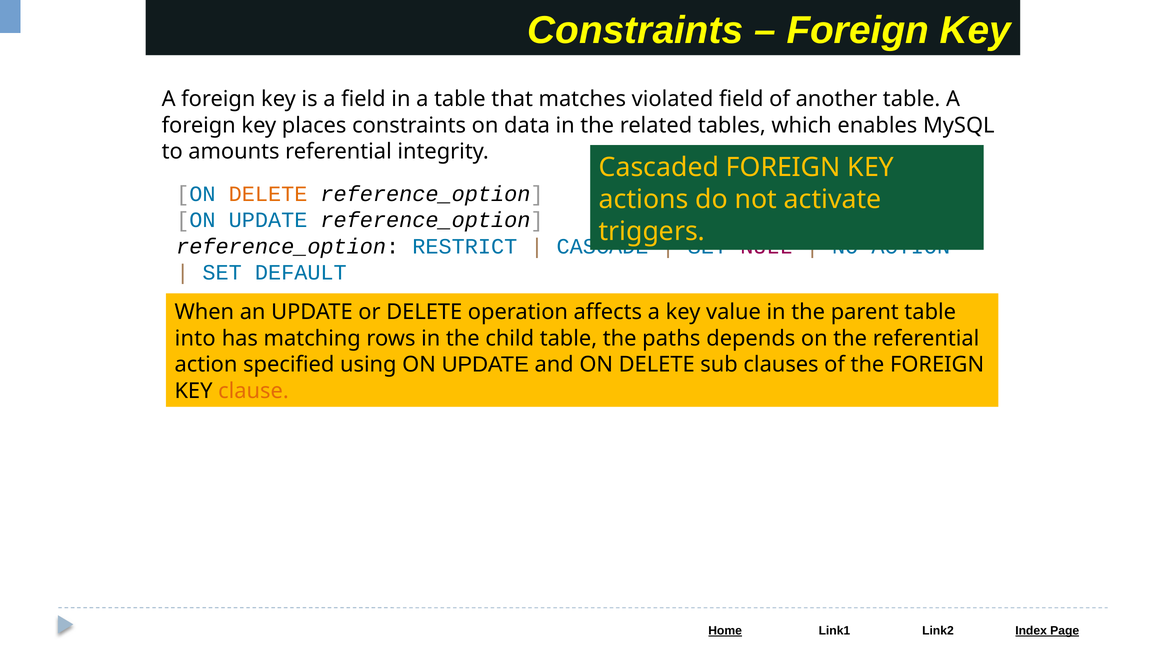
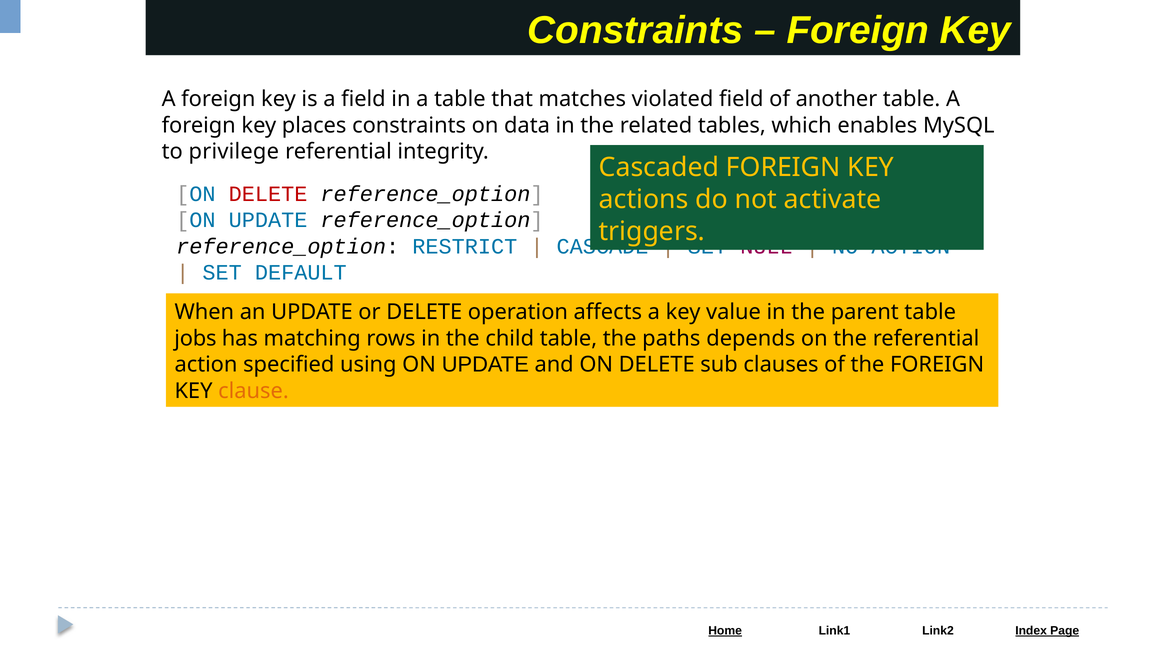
amounts: amounts -> privilege
DELETE at (268, 194) colour: orange -> red
into: into -> jobs
